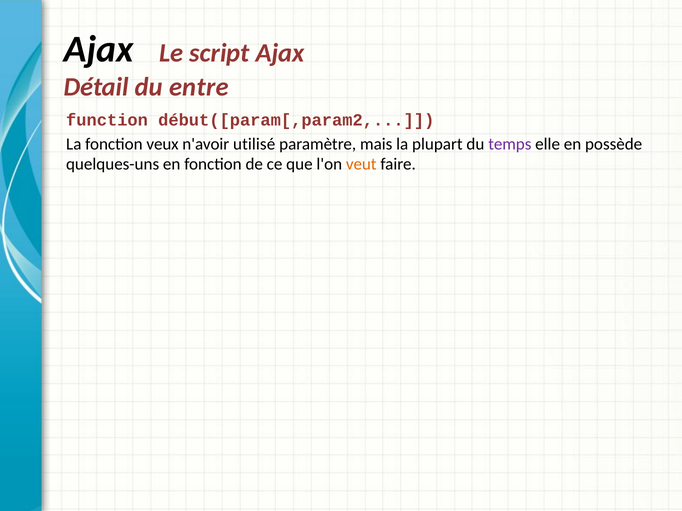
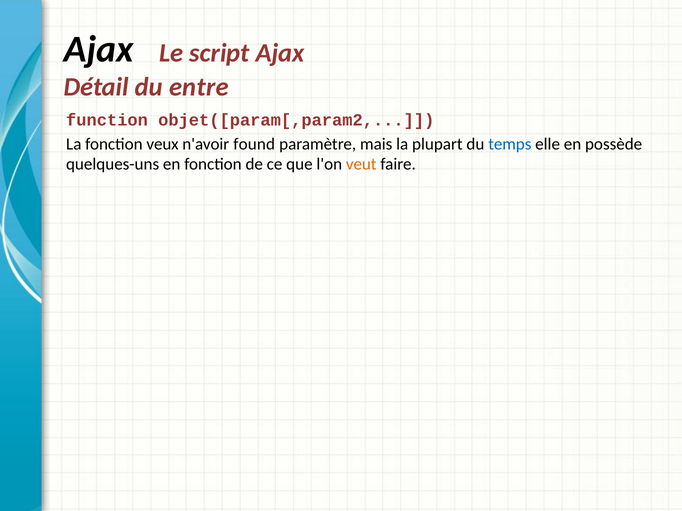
début([param[,param2: début([param[,param2 -> objet([param[,param2
utilisé: utilisé -> found
temps colour: purple -> blue
